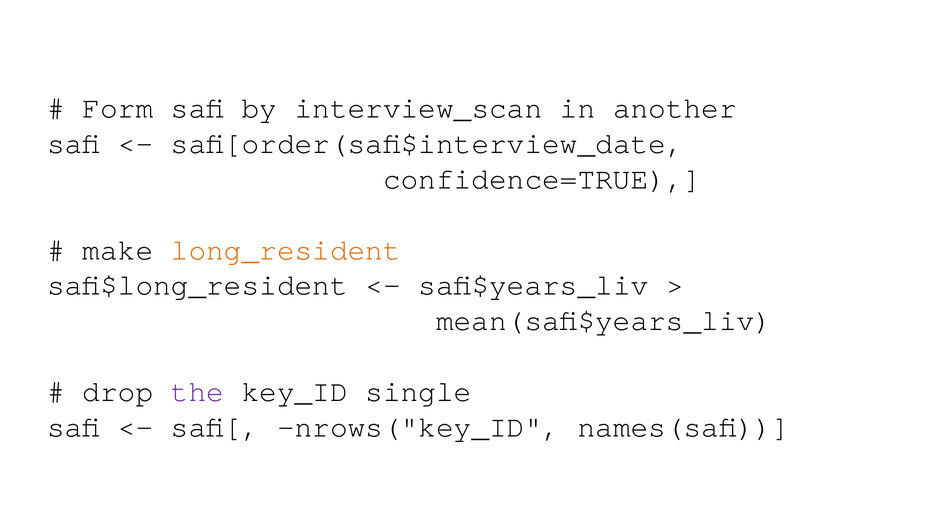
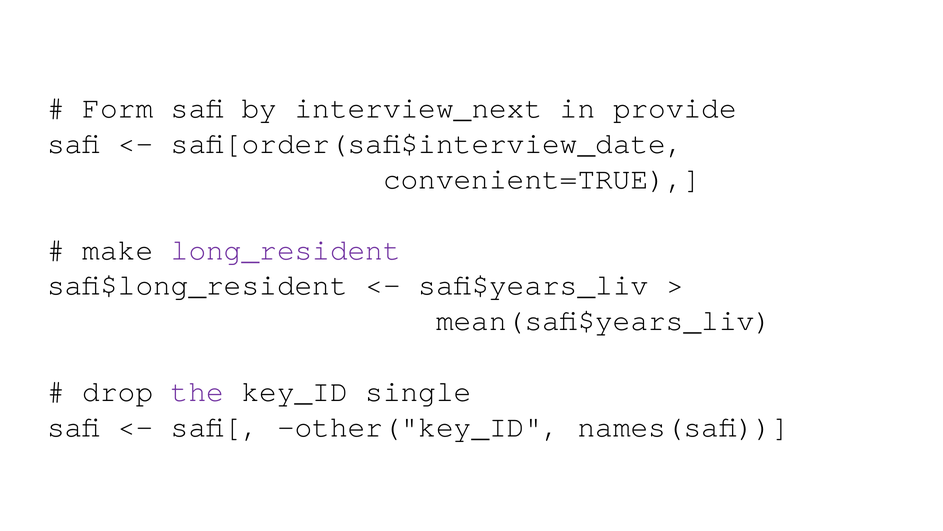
interview_scan: interview_scan -> interview_next
another: another -> provide
confidence=TRUE: confidence=TRUE -> convenient=TRUE
long_resident colour: orange -> purple
nrows("key_ID: nrows("key_ID -> other("key_ID
